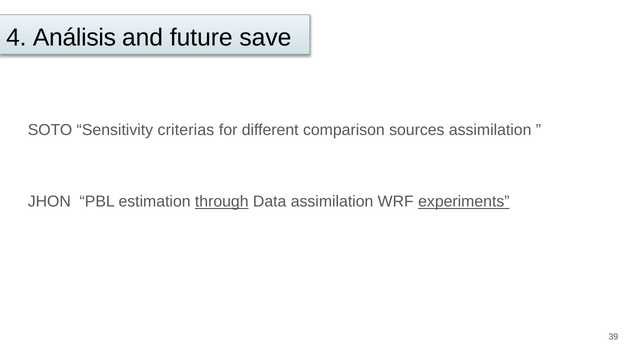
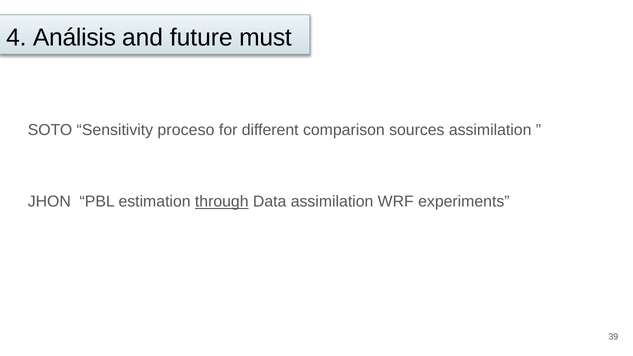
save: save -> must
criterias: criterias -> proceso
experiments underline: present -> none
